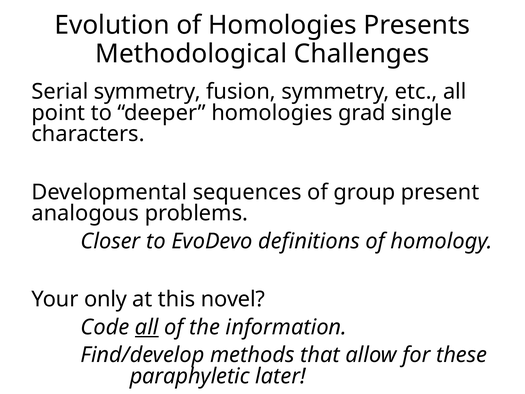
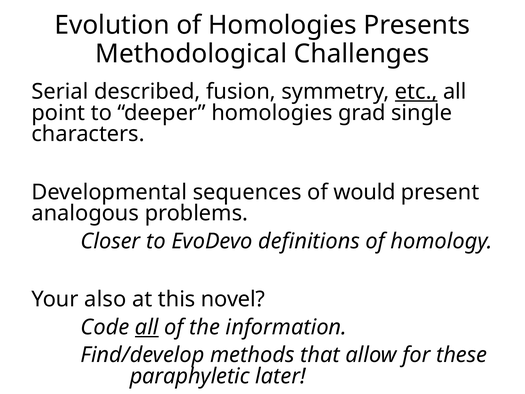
Serial symmetry: symmetry -> described
etc underline: none -> present
group: group -> would
only: only -> also
